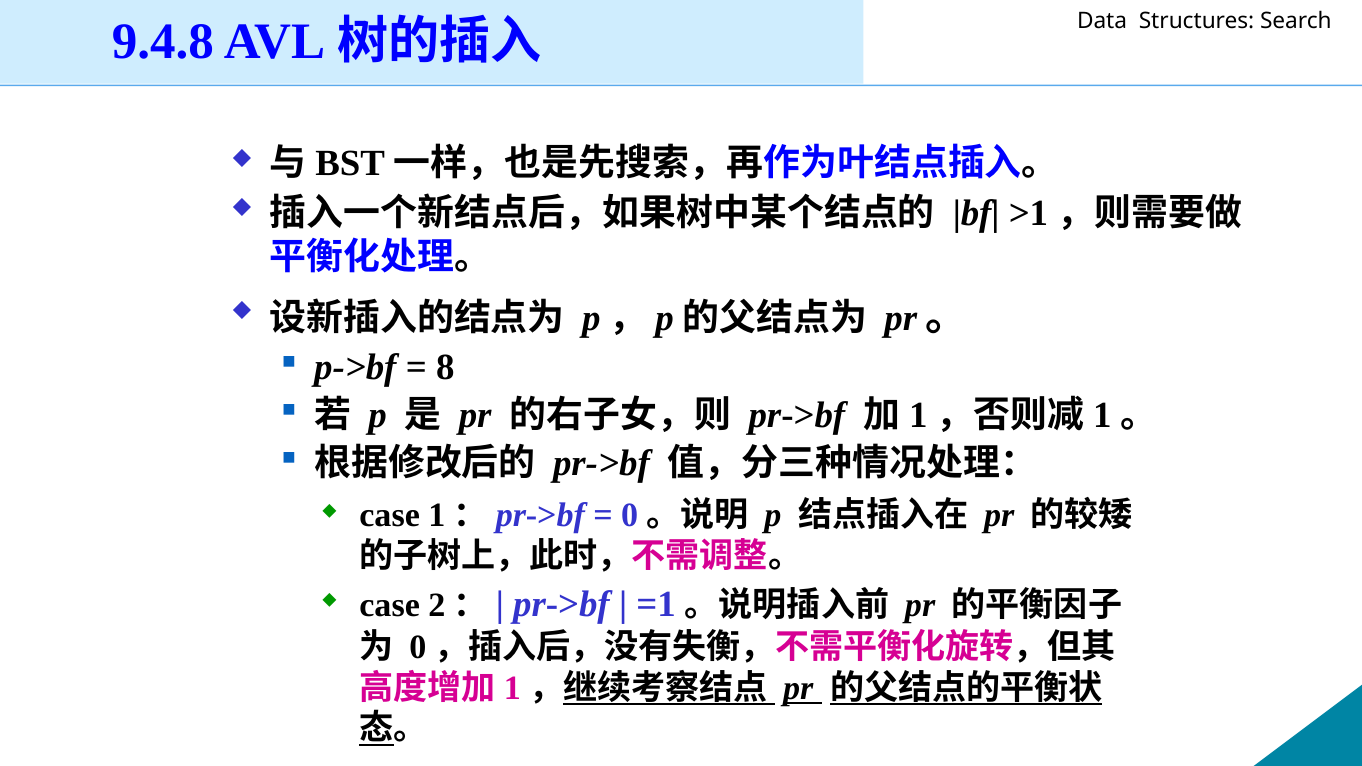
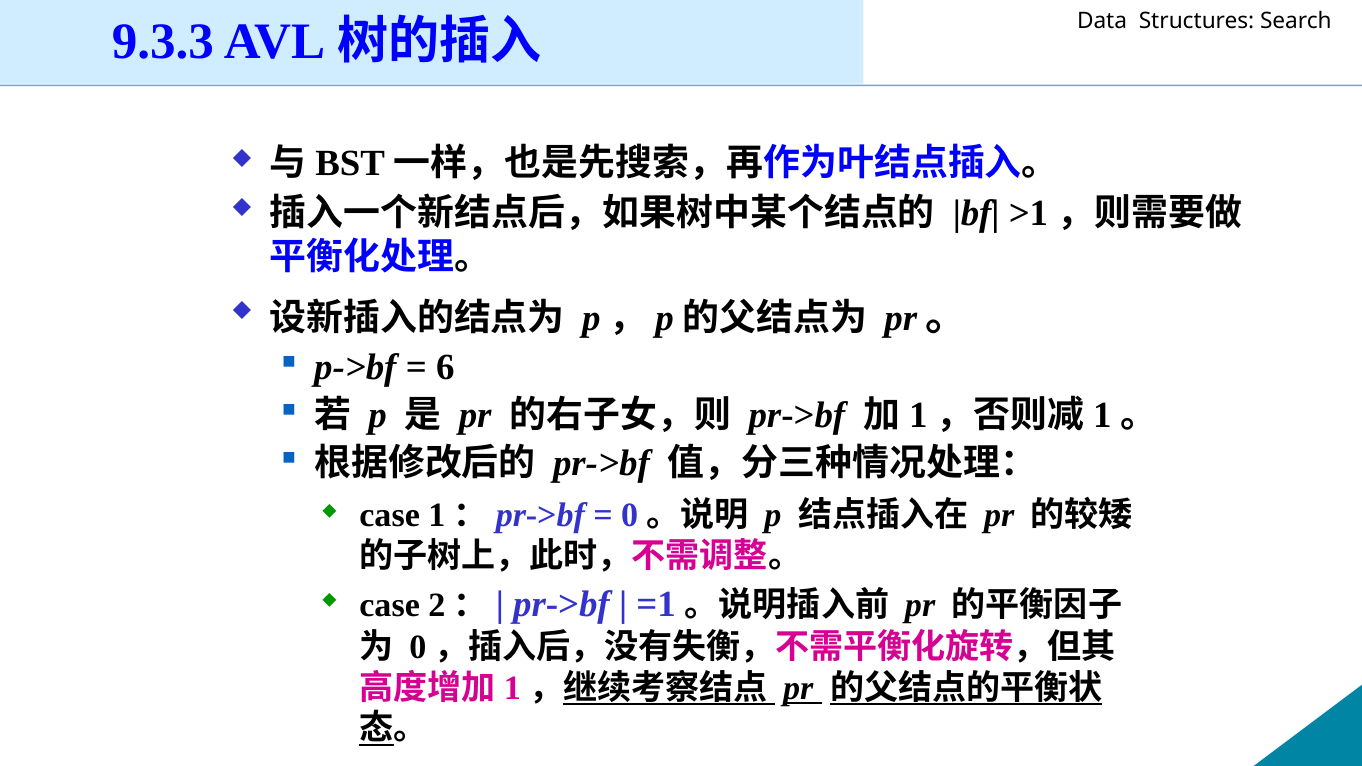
9.4.8: 9.4.8 -> 9.3.3
8: 8 -> 6
